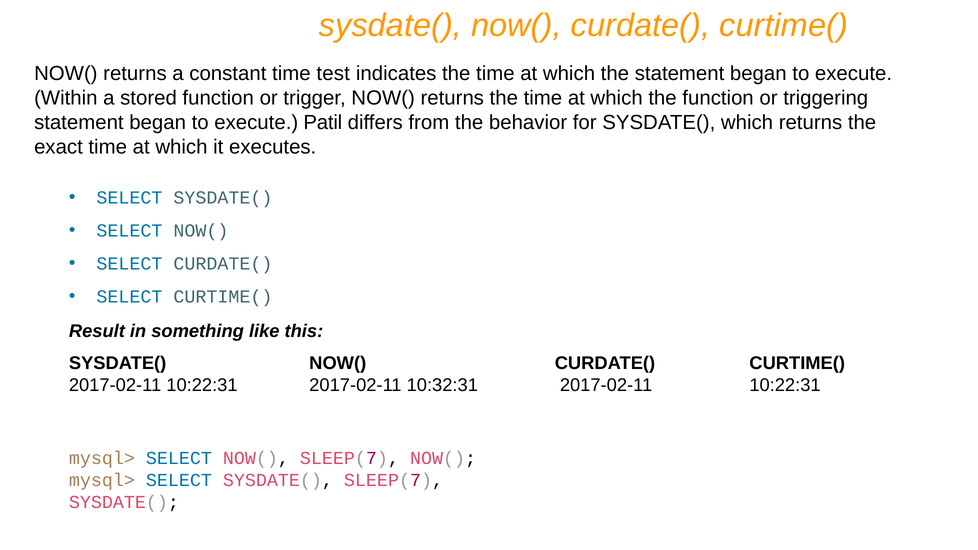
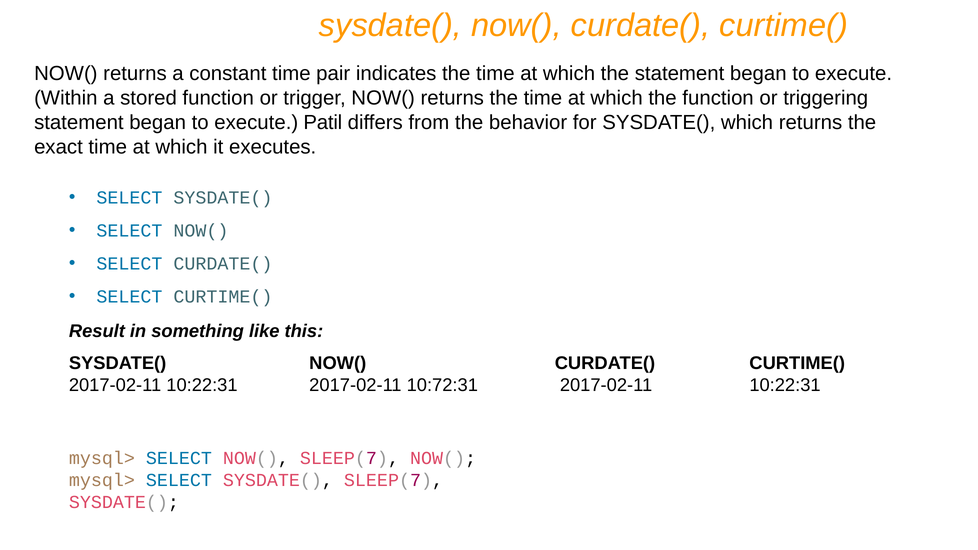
test: test -> pair
10:32:31: 10:32:31 -> 10:72:31
